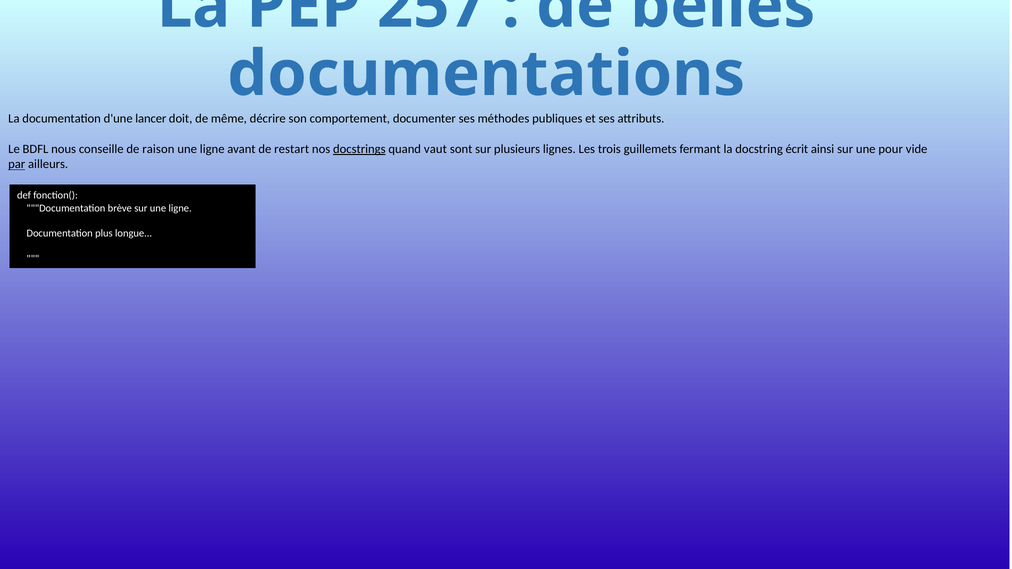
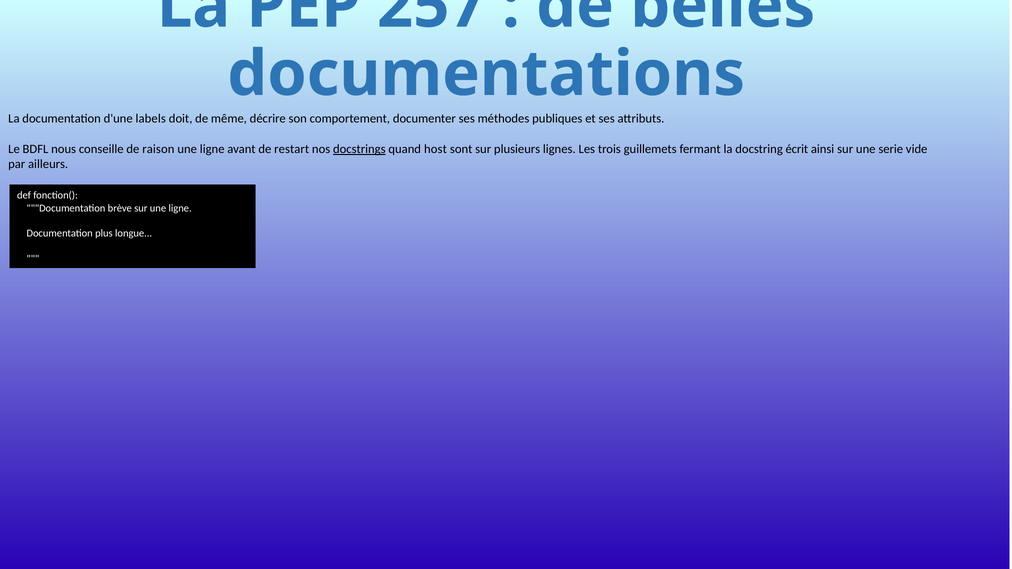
lancer: lancer -> labels
vaut: vaut -> host
pour: pour -> serie
par underline: present -> none
